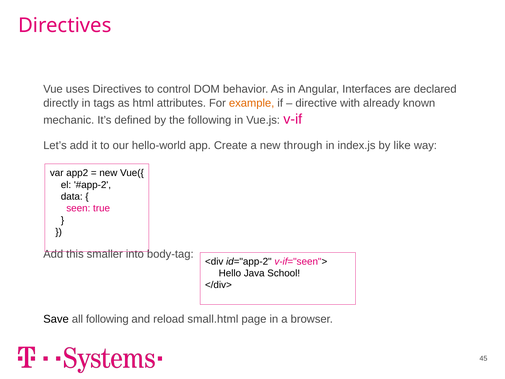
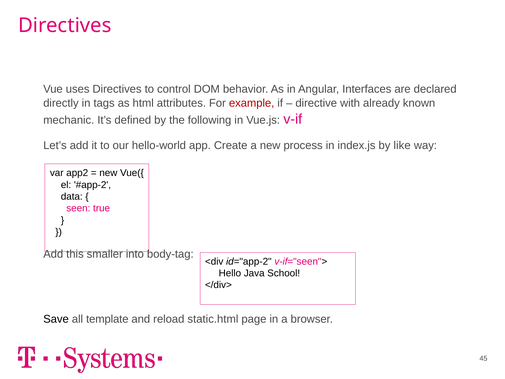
example colour: orange -> red
through: through -> process
all following: following -> template
small.html: small.html -> static.html
